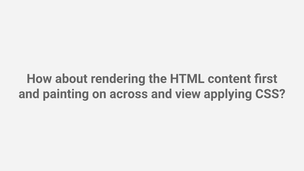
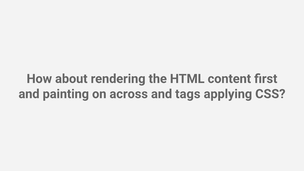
view: view -> tags
